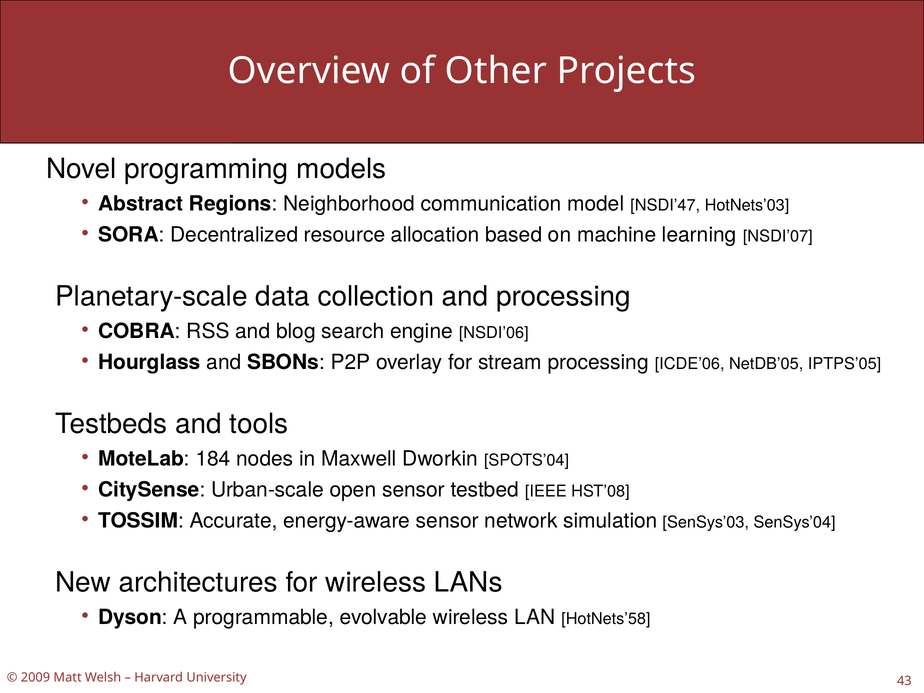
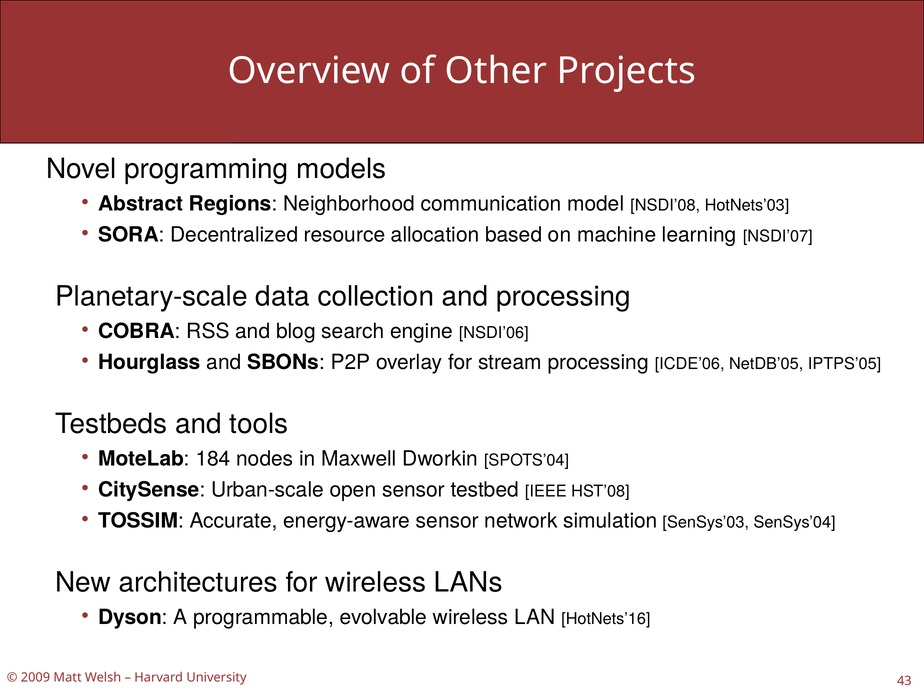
NSDI’47: NSDI’47 -> NSDI’08
HotNets’58: HotNets’58 -> HotNets’16
